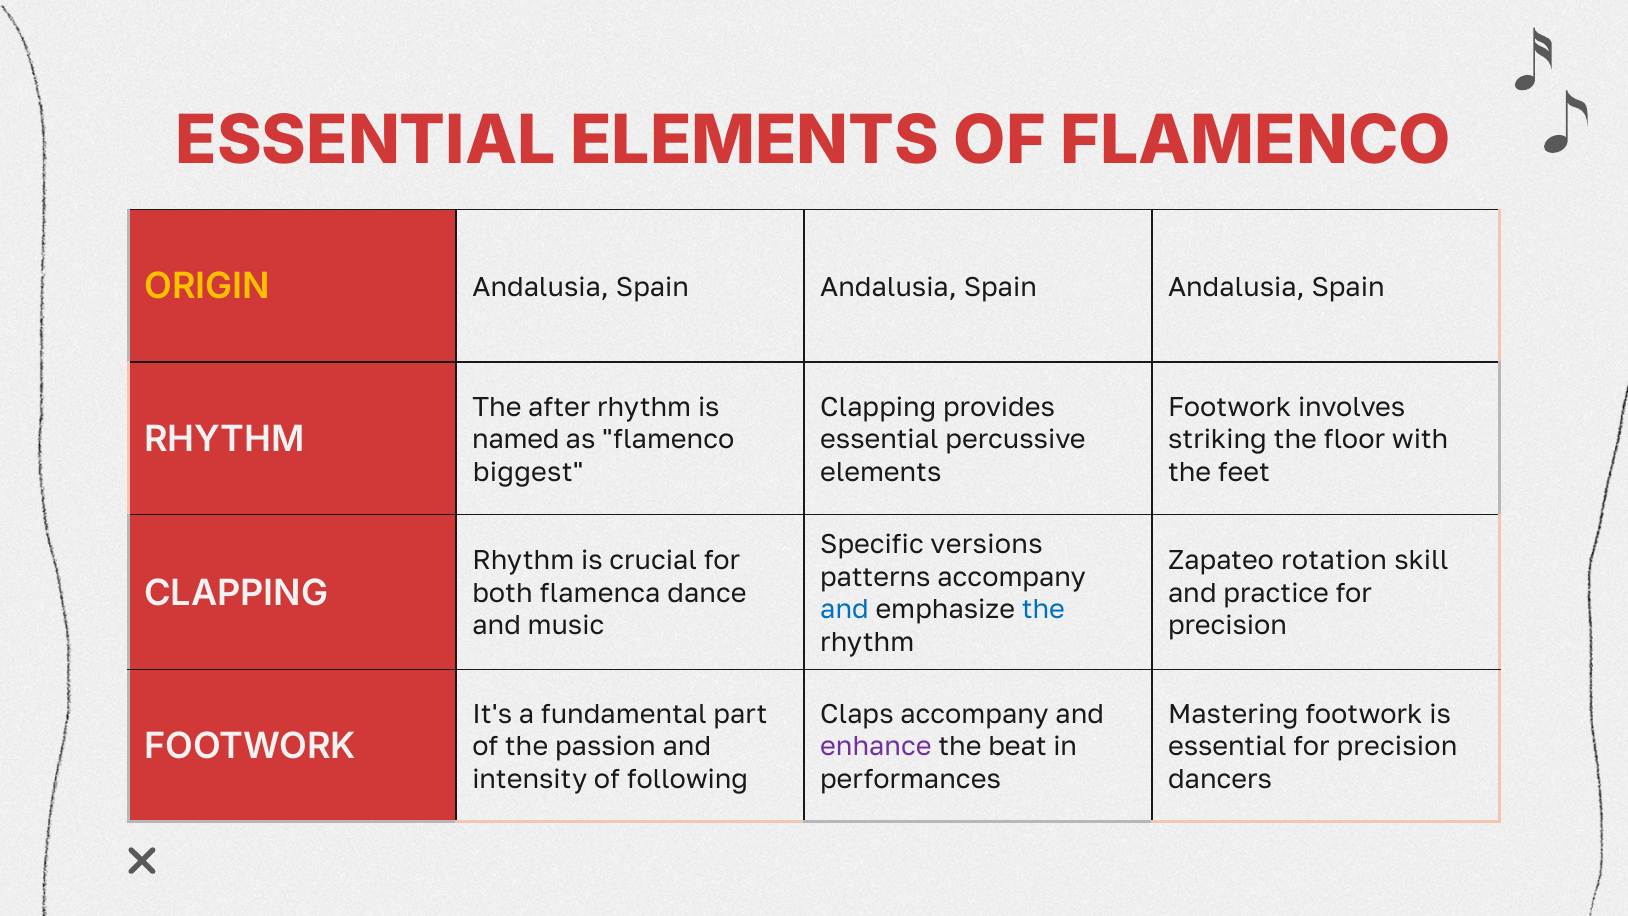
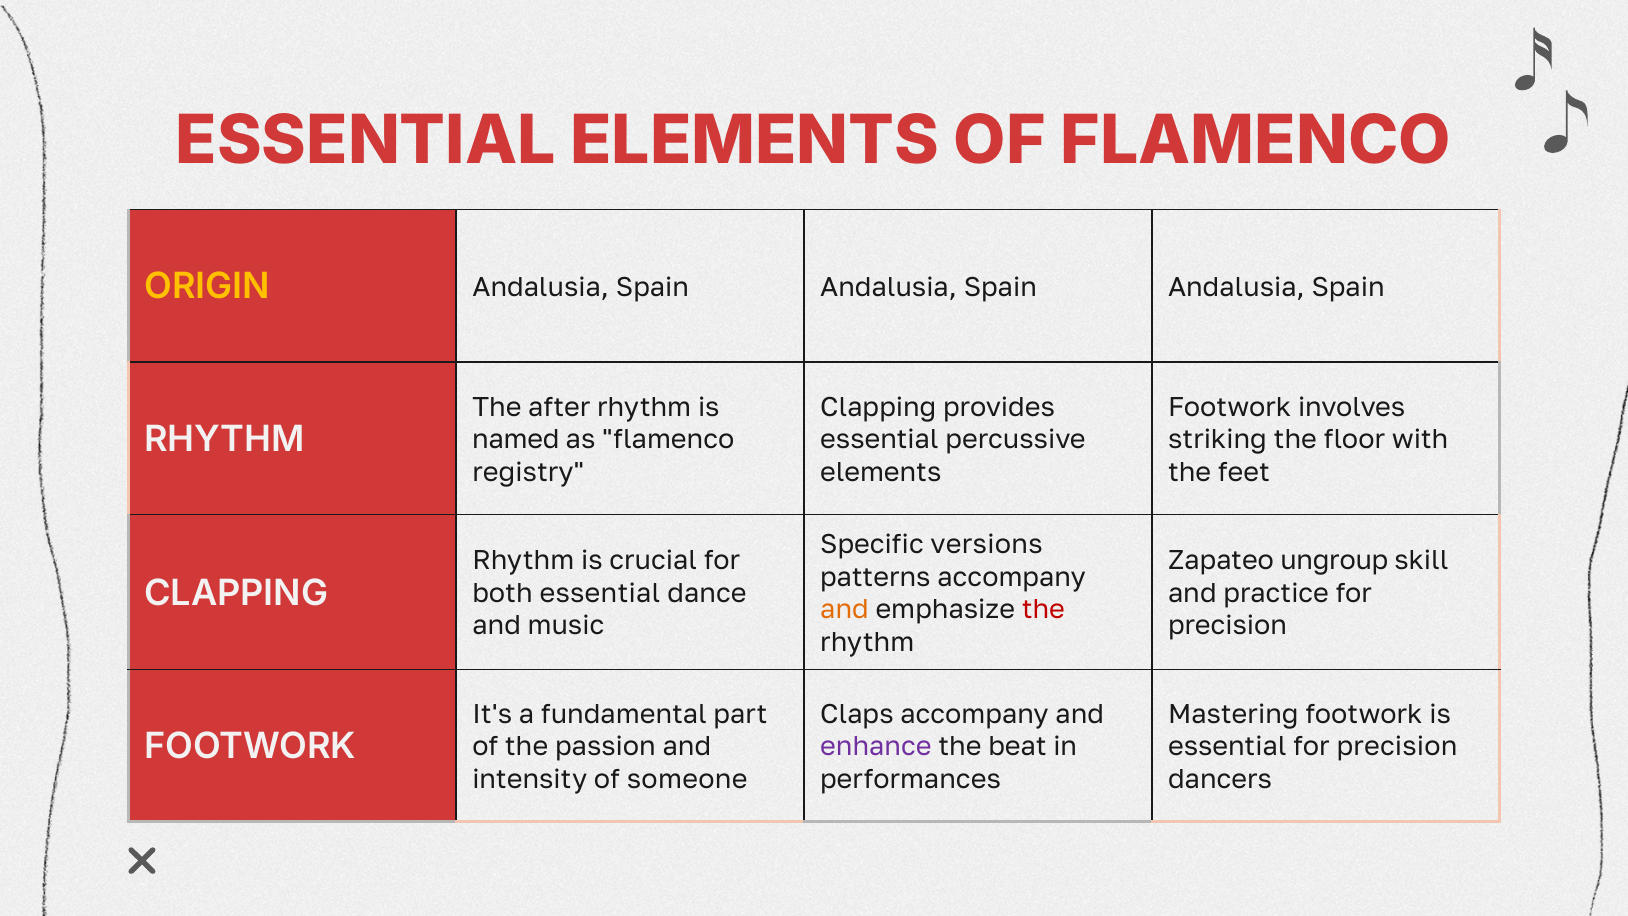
biggest: biggest -> registry
rotation: rotation -> ungroup
both flamenca: flamenca -> essential
and at (845, 610) colour: blue -> orange
the at (1043, 610) colour: blue -> red
following: following -> someone
